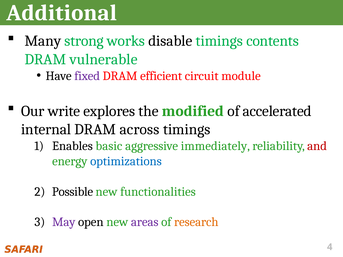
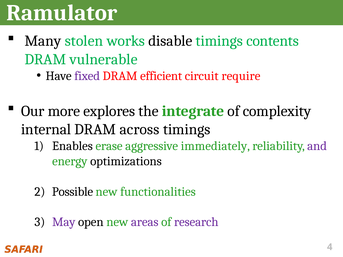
Additional: Additional -> Ramulator
strong: strong -> stolen
module: module -> require
write: write -> more
modified: modified -> integrate
accelerated: accelerated -> complexity
basic: basic -> erase
and colour: red -> purple
optimizations colour: blue -> black
research colour: orange -> purple
